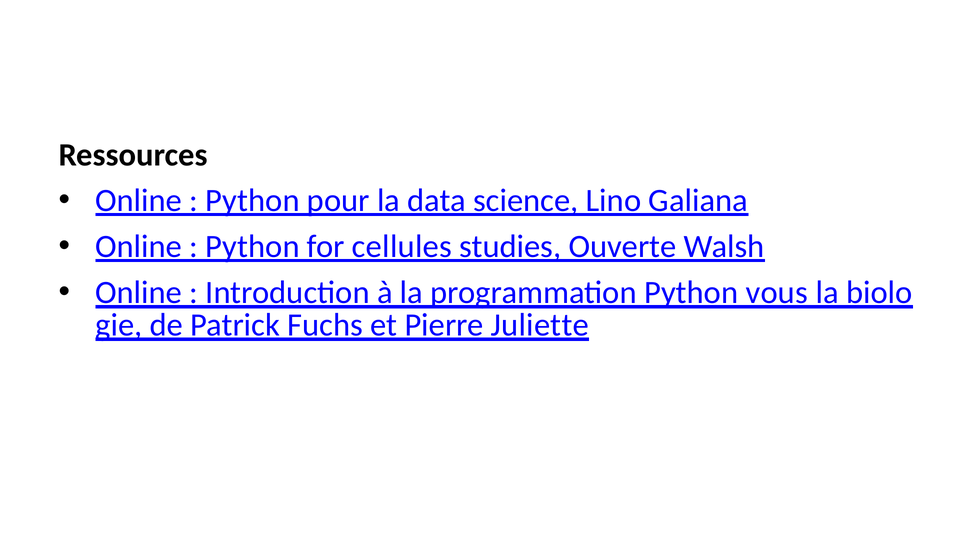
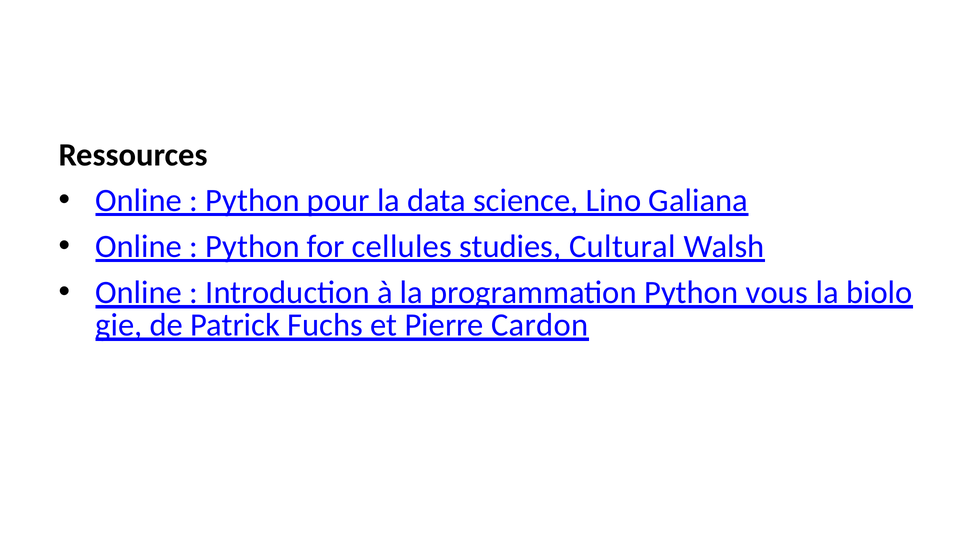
Ouverte: Ouverte -> Cultural
Juliette: Juliette -> Cardon
